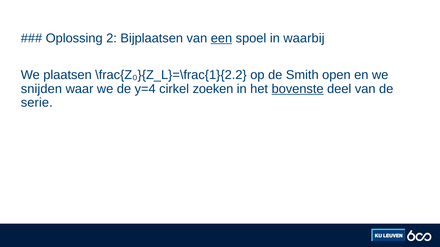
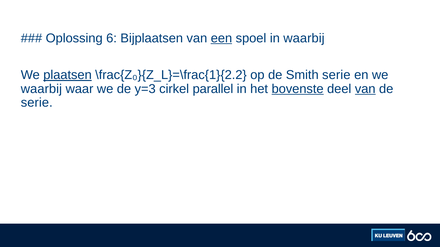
2: 2 -> 6
plaatsen underline: none -> present
Smith open: open -> serie
snijden at (41, 89): snijden -> waarbij
y=4: y=4 -> y=3
zoeken: zoeken -> parallel
van at (365, 89) underline: none -> present
